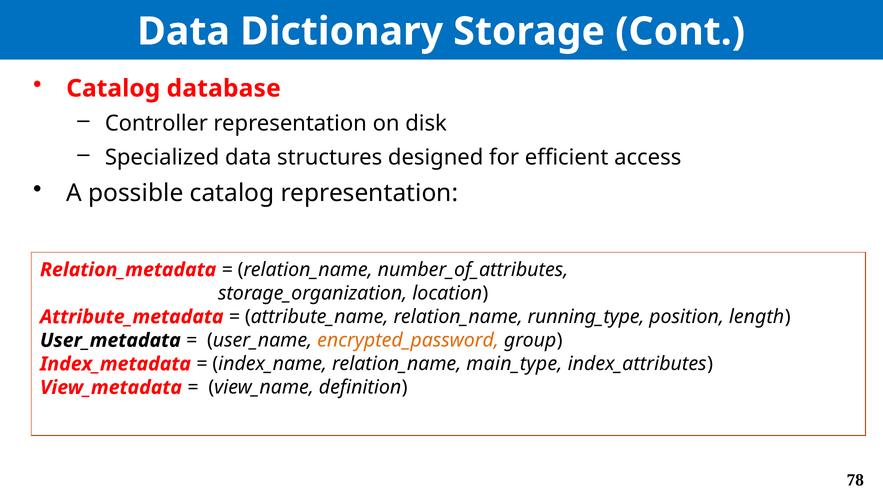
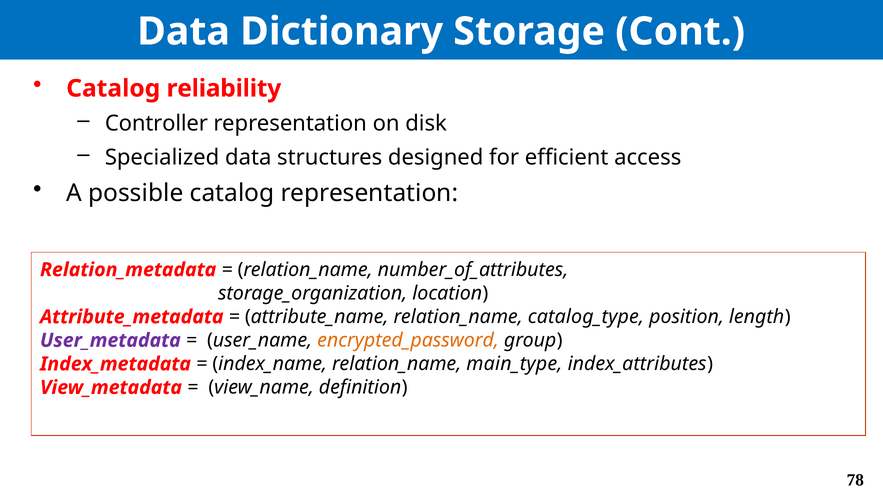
database: database -> reliability
running_type: running_type -> catalog_type
User_metadata colour: black -> purple
